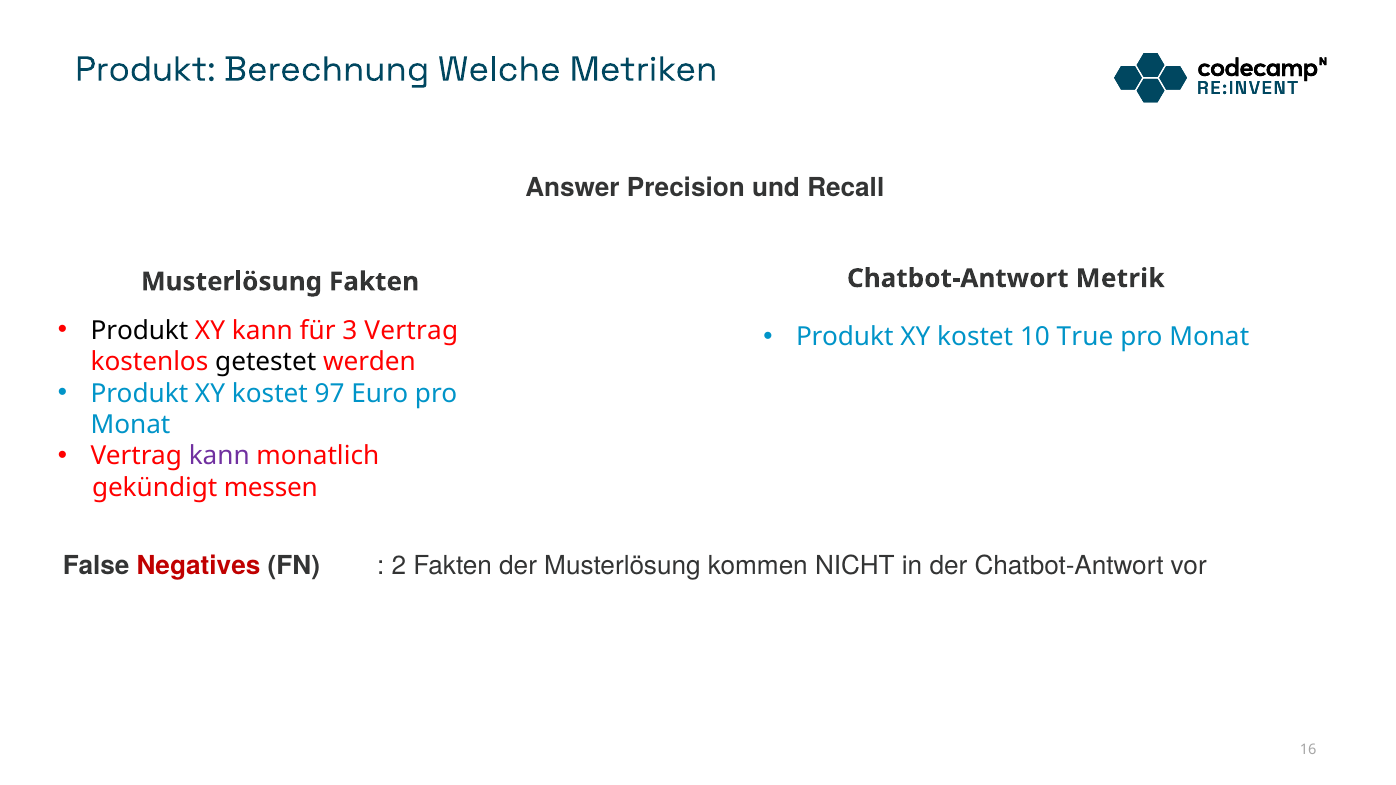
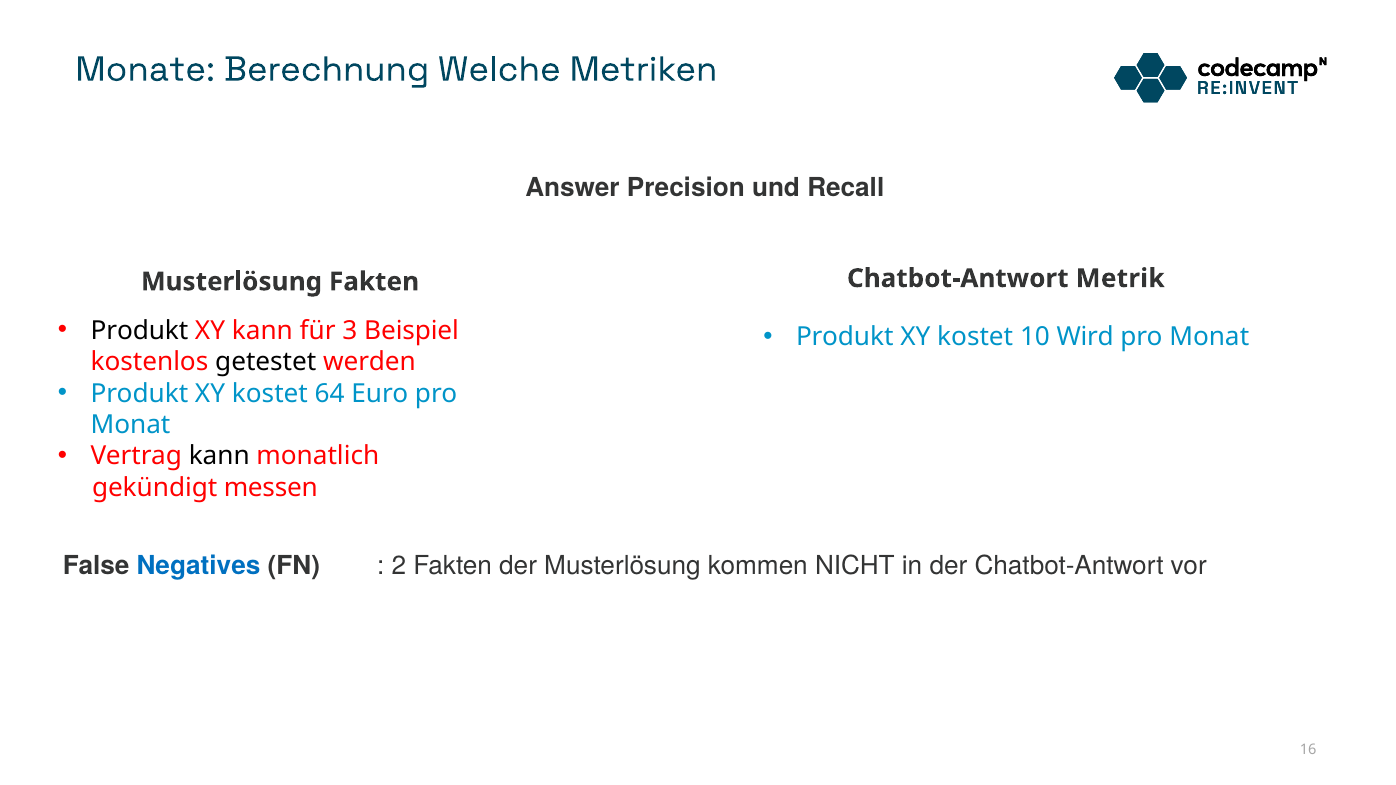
Produkt at (145, 69): Produkt -> Monate
3 Vertrag: Vertrag -> Beispiel
True: True -> Wird
97: 97 -> 64
kann at (219, 456) colour: purple -> black
Negatives colour: red -> blue
